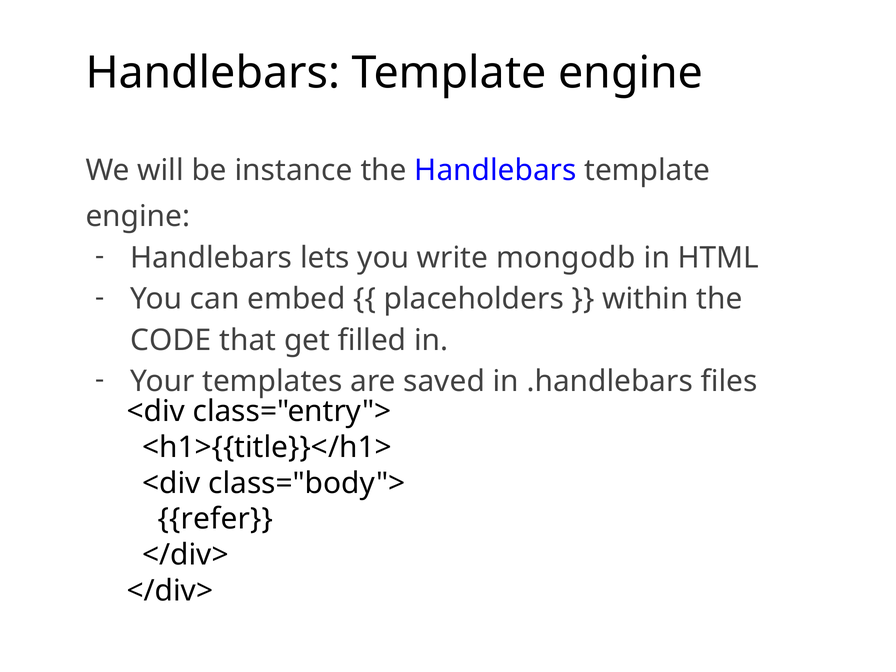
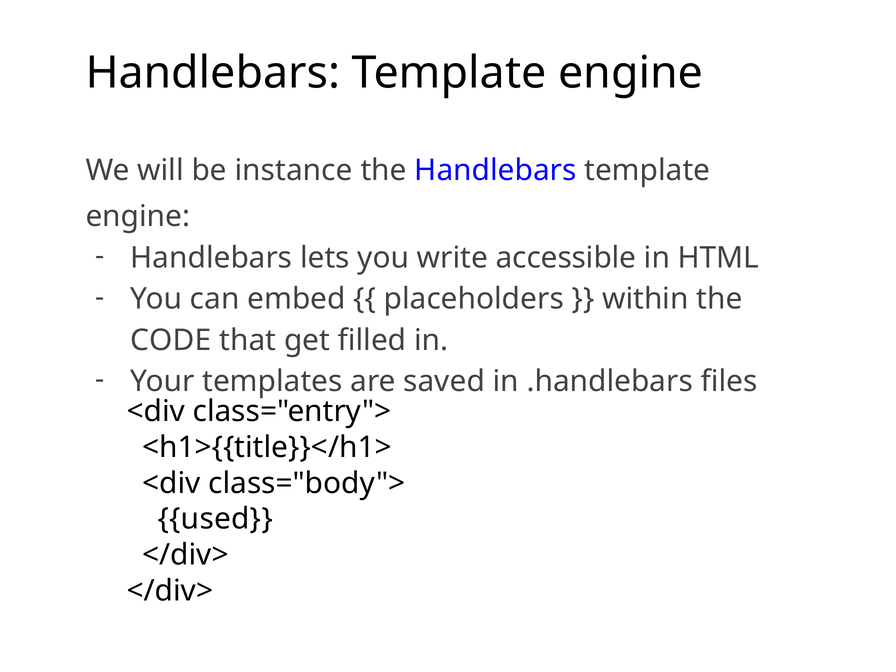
mongodb: mongodb -> accessible
refer: refer -> used
